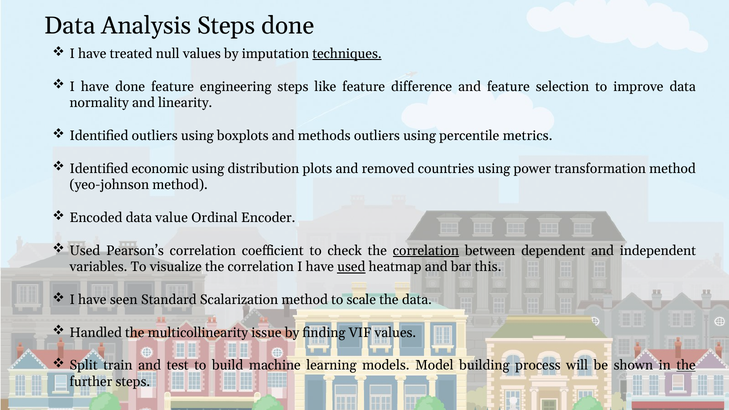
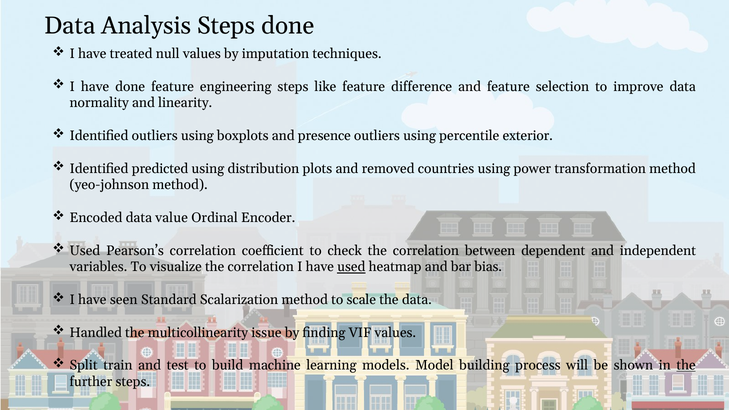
techniques underline: present -> none
methods: methods -> presence
metrics: metrics -> exterior
economic: economic -> predicted
correlation at (426, 251) underline: present -> none
this: this -> bias
